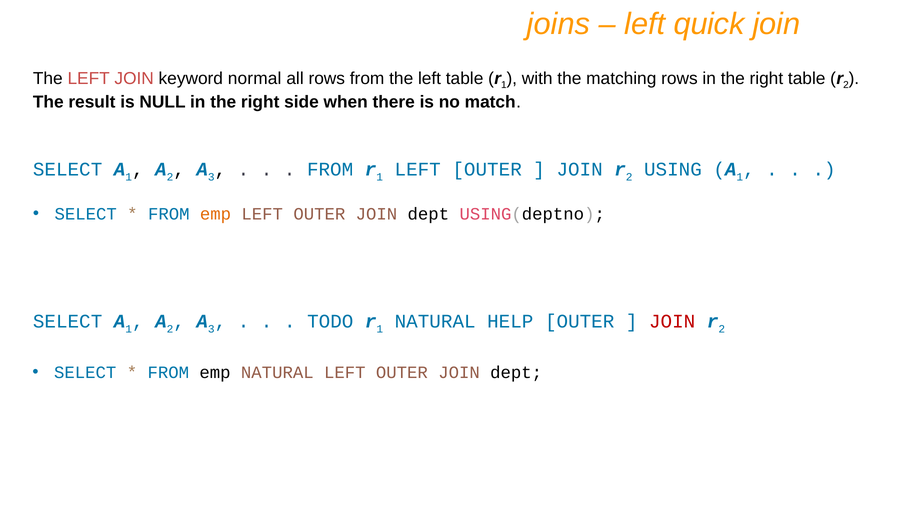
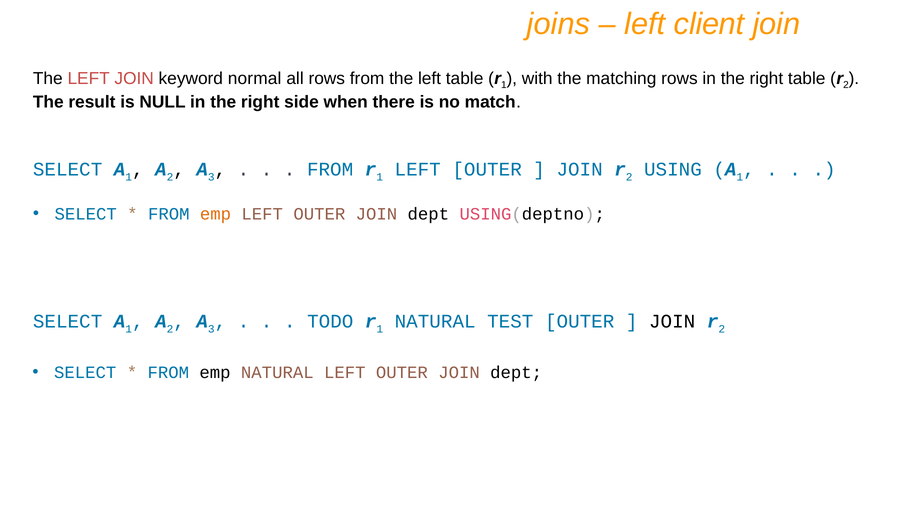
quick: quick -> client
HELP: HELP -> TEST
JOIN at (672, 322) colour: red -> black
